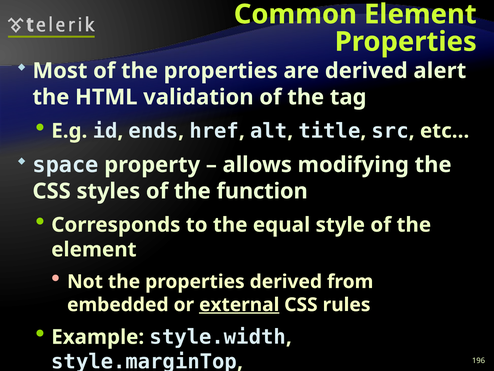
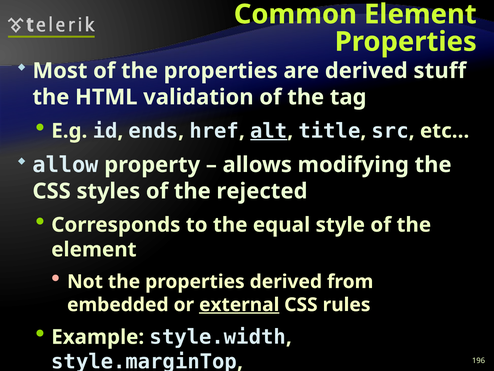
alert: alert -> stuff
alt underline: none -> present
space: space -> allow
function: function -> rejected
